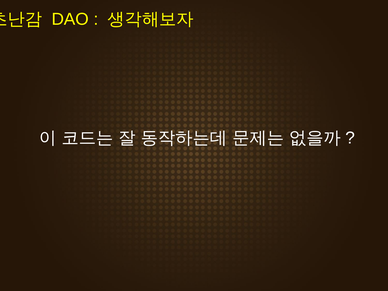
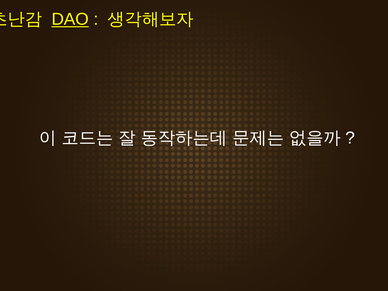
DAO underline: none -> present
